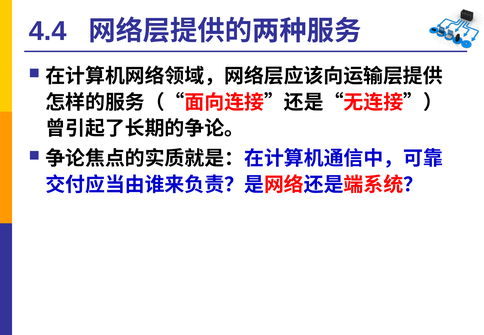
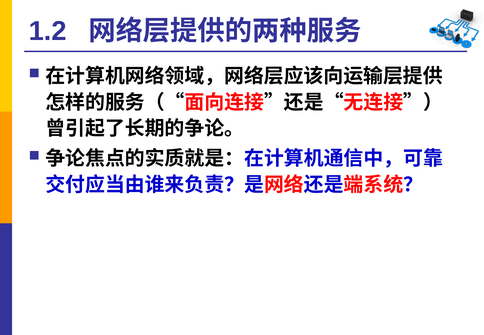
4.4: 4.4 -> 1.2
